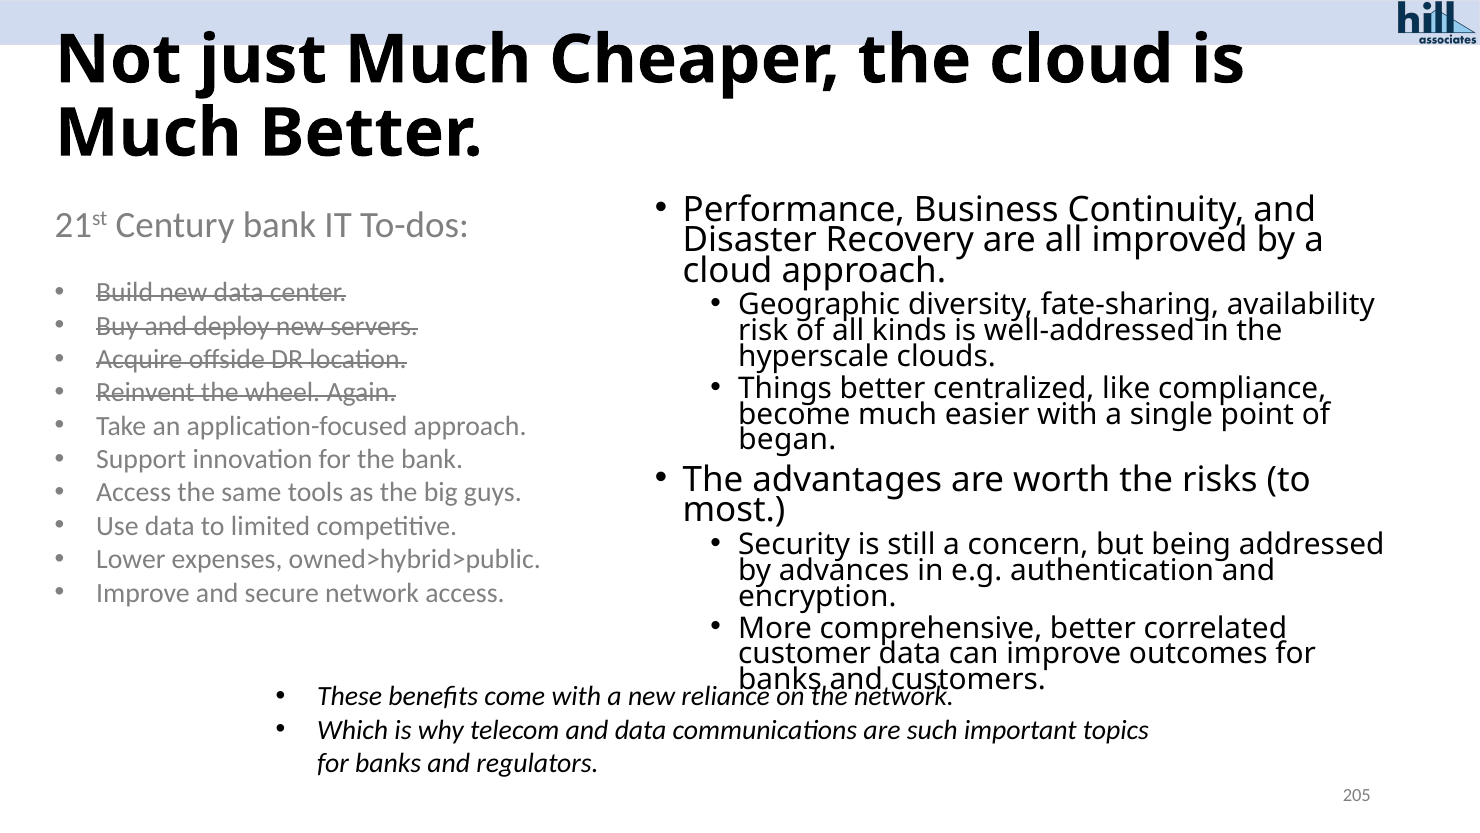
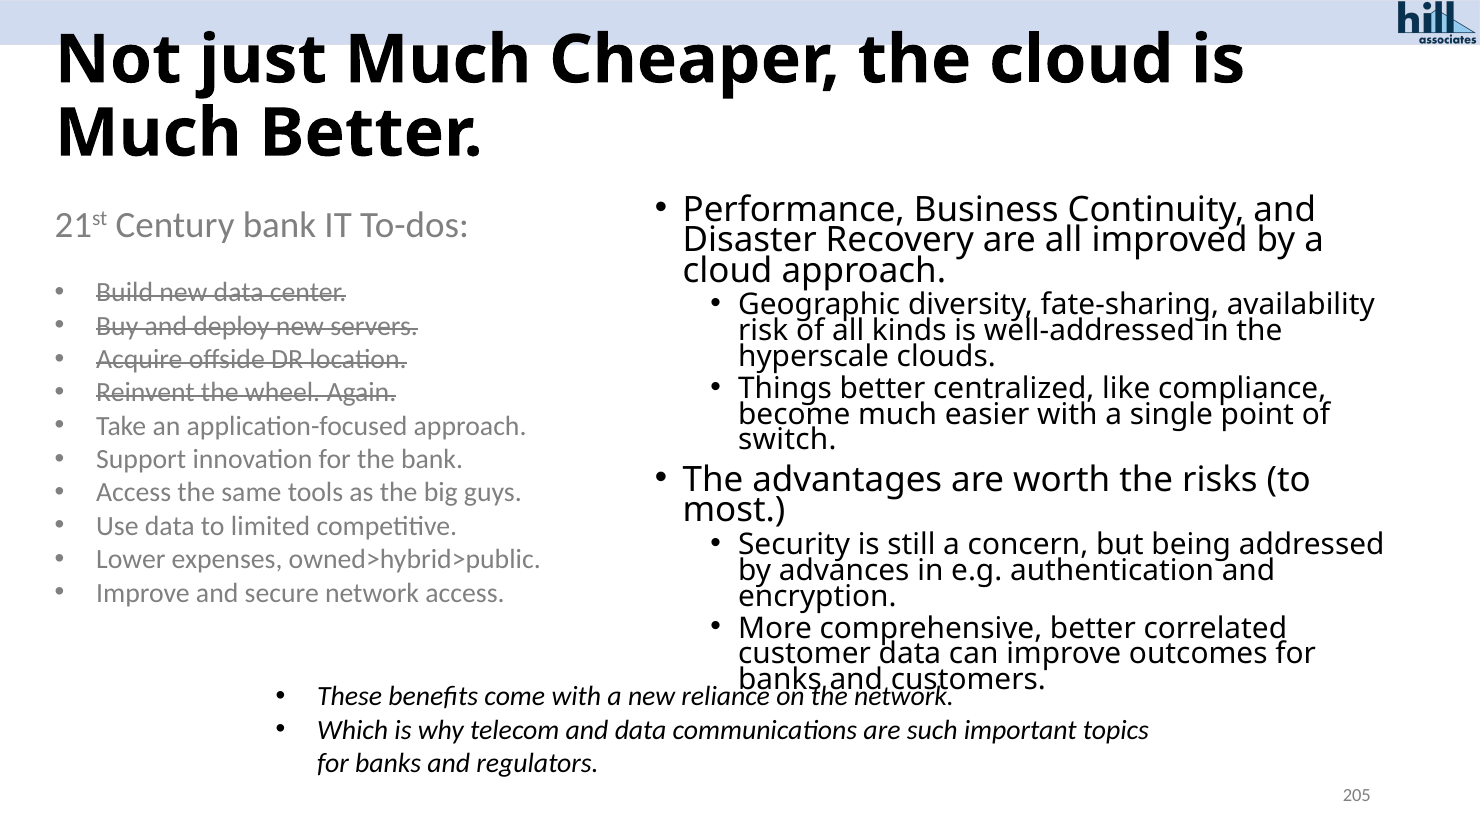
began: began -> switch
